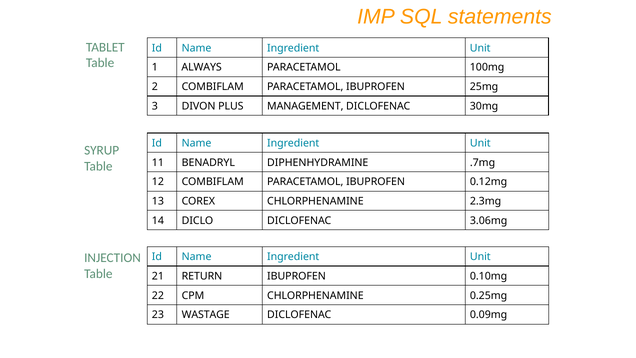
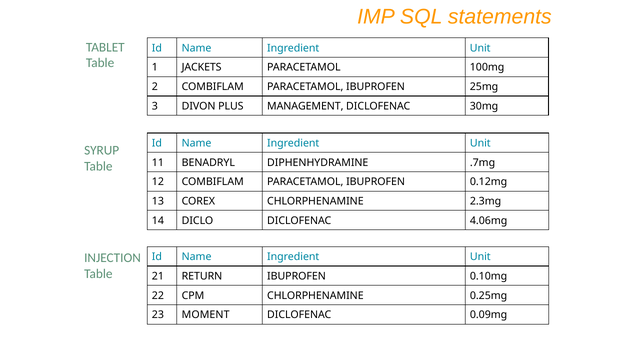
ALWAYS: ALWAYS -> JACKETS
3.06mg: 3.06mg -> 4.06mg
WASTAGE: WASTAGE -> MOMENT
